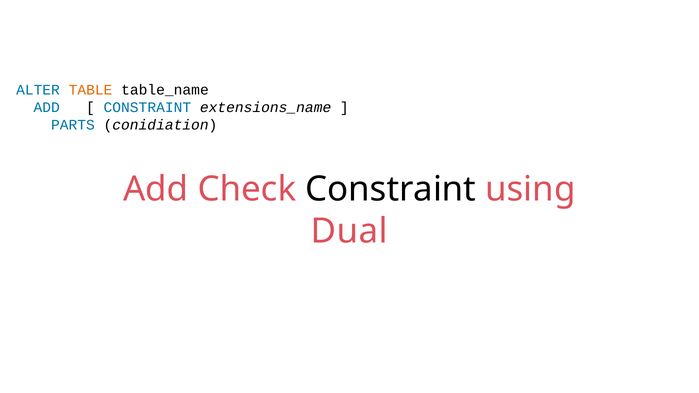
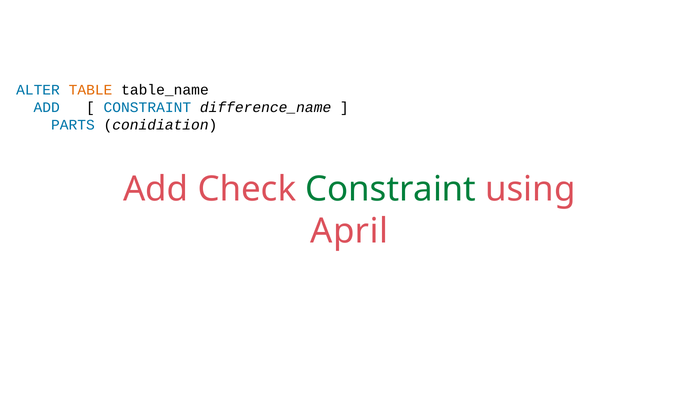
extensions_name: extensions_name -> difference_name
Constraint at (391, 190) colour: black -> green
Dual: Dual -> April
